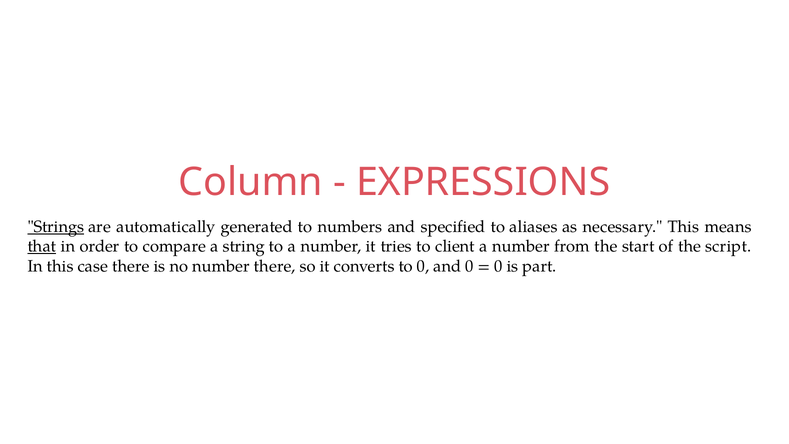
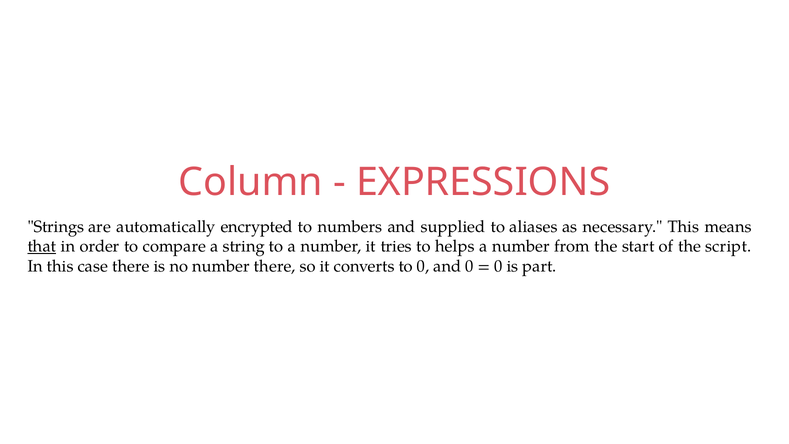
Strings underline: present -> none
generated: generated -> encrypted
specified: specified -> supplied
client: client -> helps
